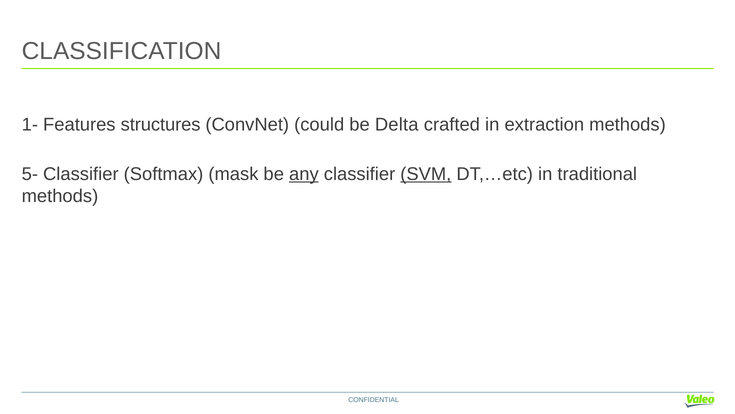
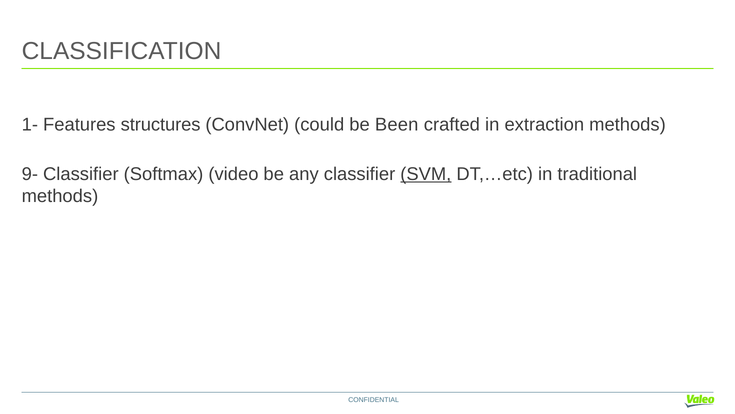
Delta: Delta -> Been
5-: 5- -> 9-
mask: mask -> video
any underline: present -> none
